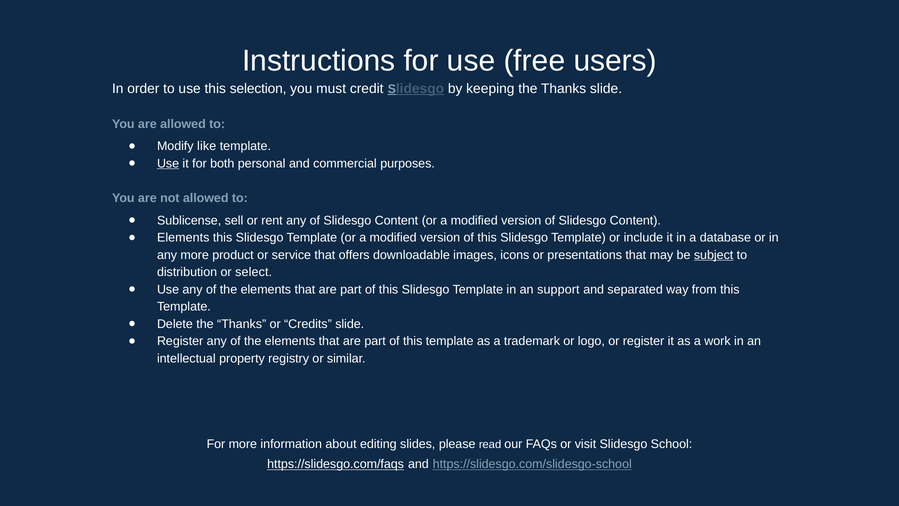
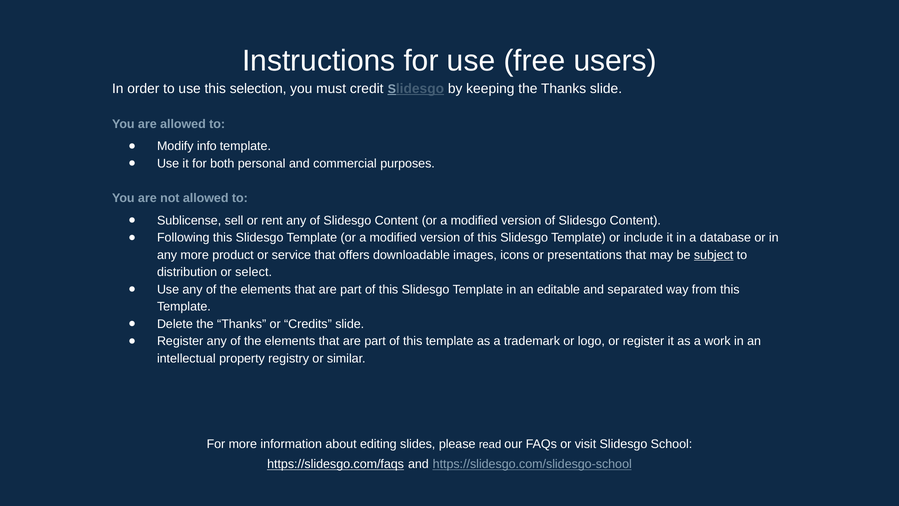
like: like -> info
Use at (168, 163) underline: present -> none
Elements at (183, 238): Elements -> Following
support: support -> editable
